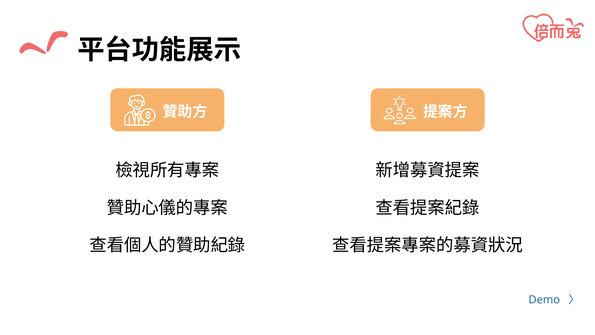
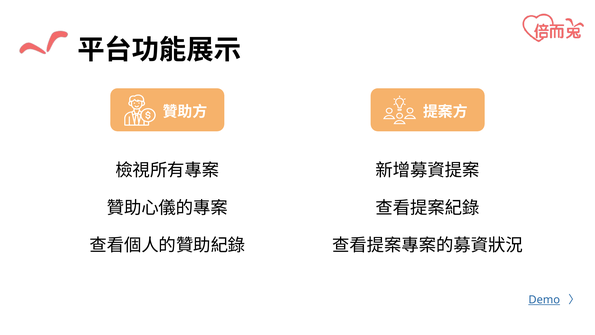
Demo underline: none -> present
